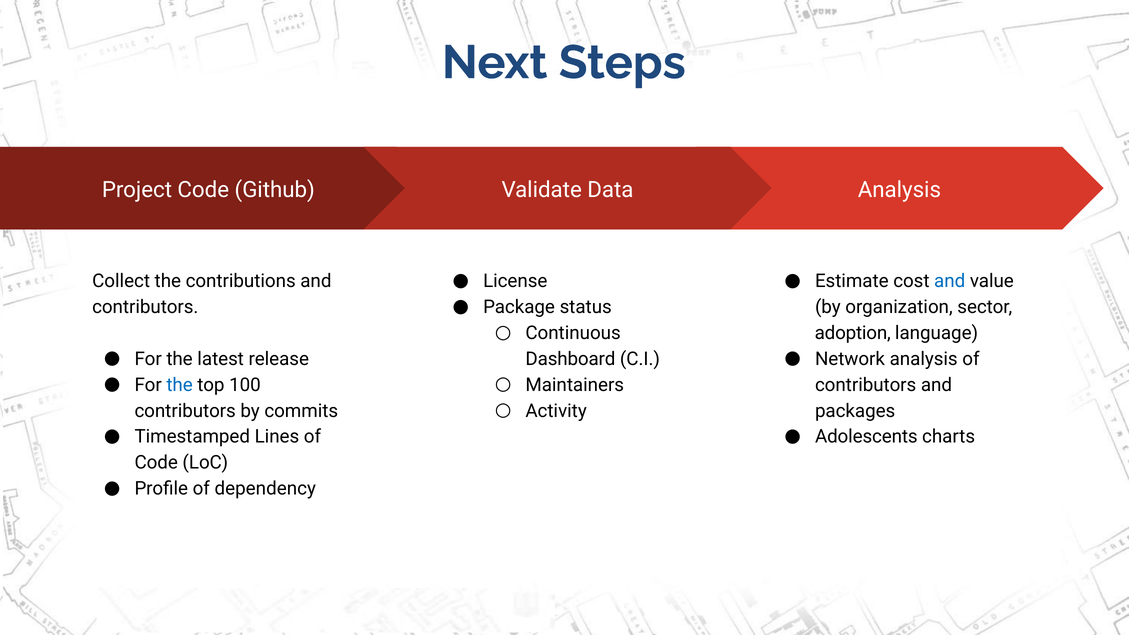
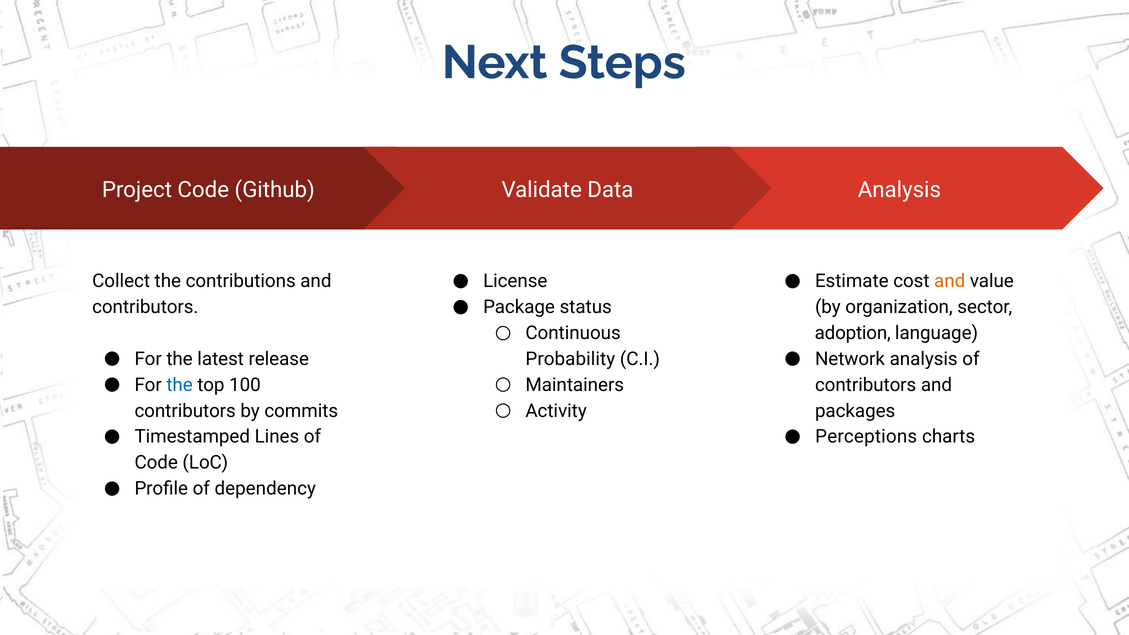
and at (950, 281) colour: blue -> orange
Dashboard: Dashboard -> Probability
Adolescents: Adolescents -> Perceptions
